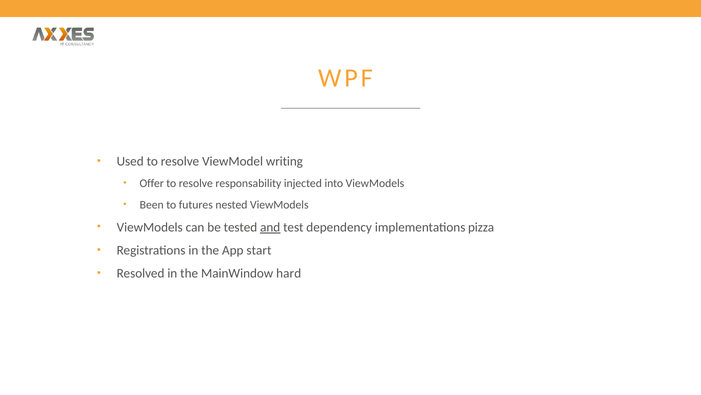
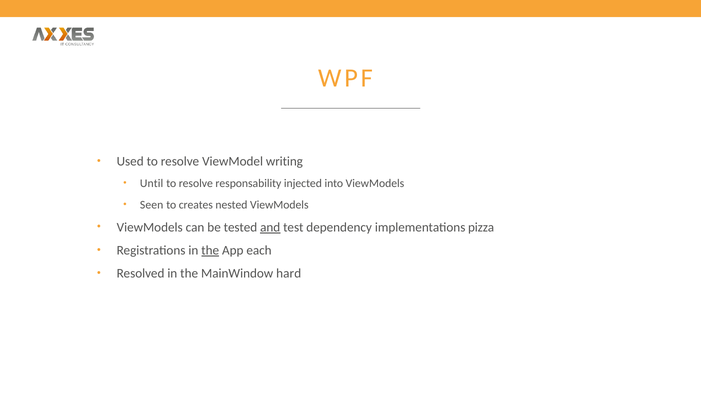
Offer: Offer -> Until
Been: Been -> Seen
futures: futures -> creates
the at (210, 250) underline: none -> present
start: start -> each
